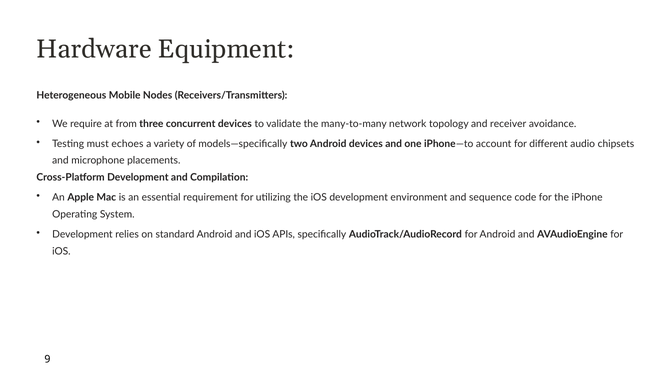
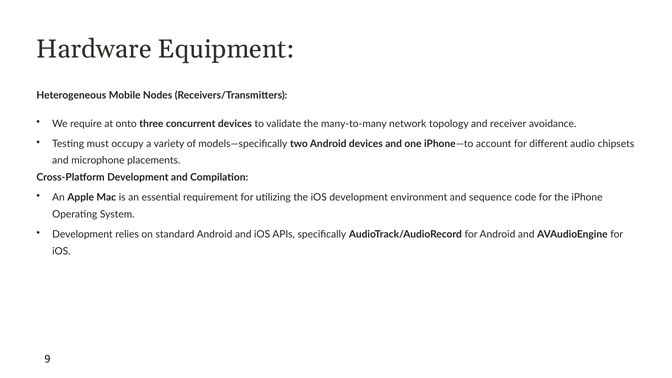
from: from -> onto
echoes: echoes -> occupy
